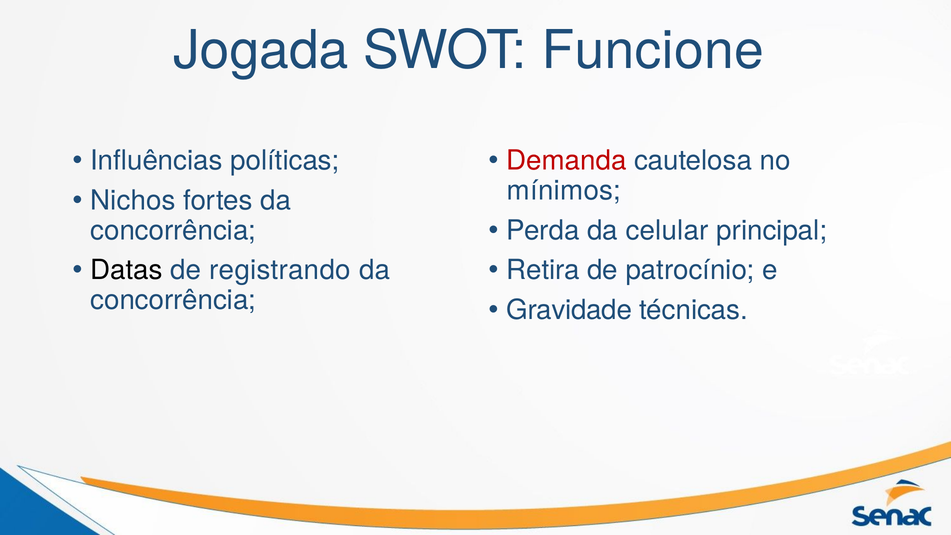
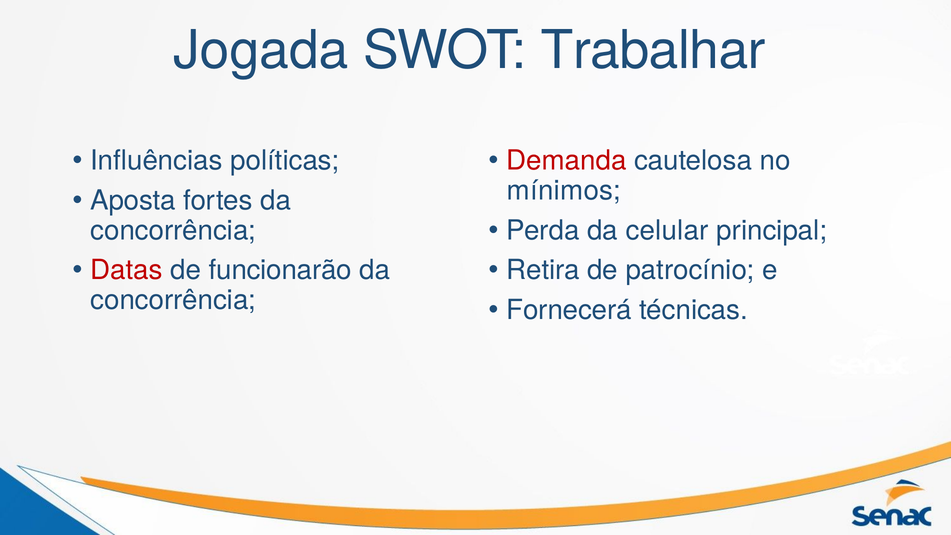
Funcione: Funcione -> Trabalhar
Nichos: Nichos -> Aposta
Datas colour: black -> red
registrando: registrando -> funcionarão
Gravidade: Gravidade -> Fornecerá
